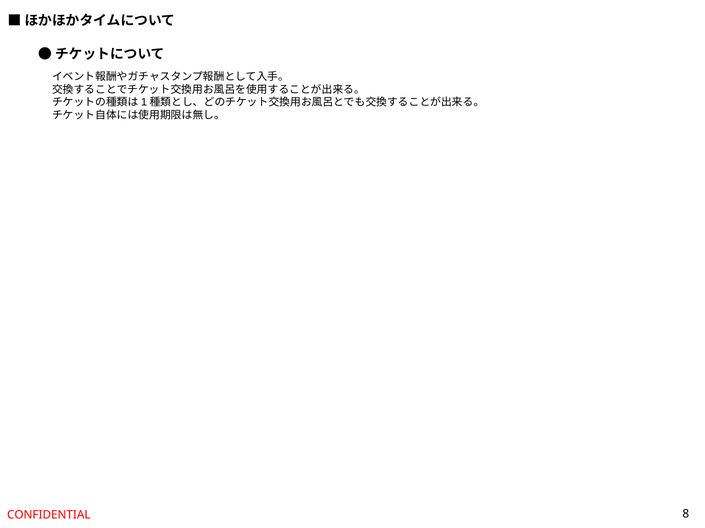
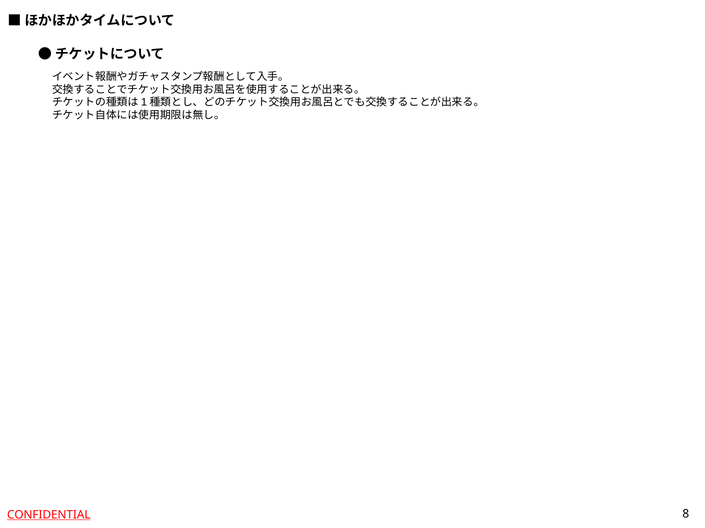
CONFIDENTIAL underline: none -> present
